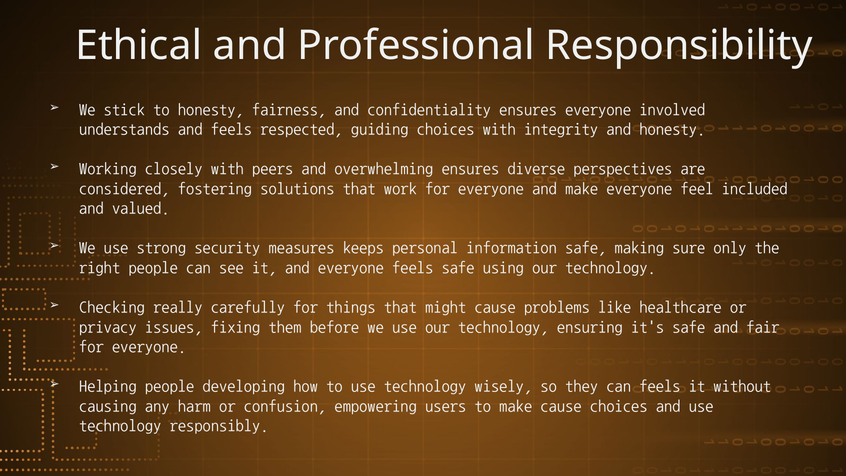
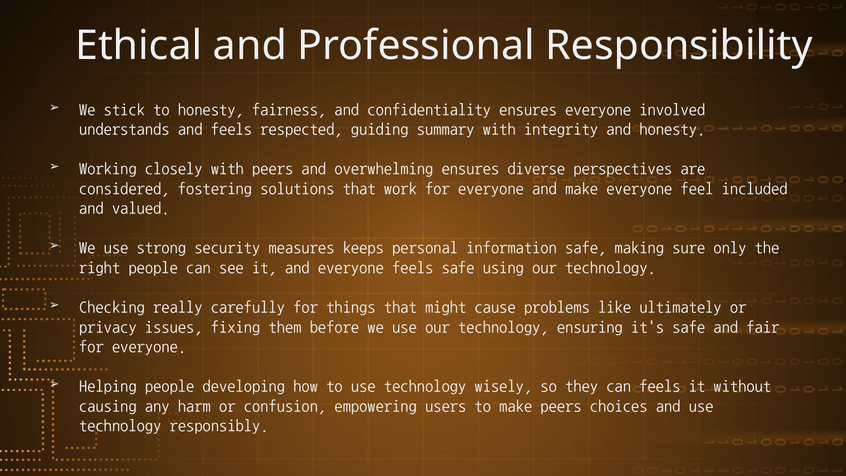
guiding choices: choices -> summary
healthcare: healthcare -> ultimately
make cause: cause -> peers
